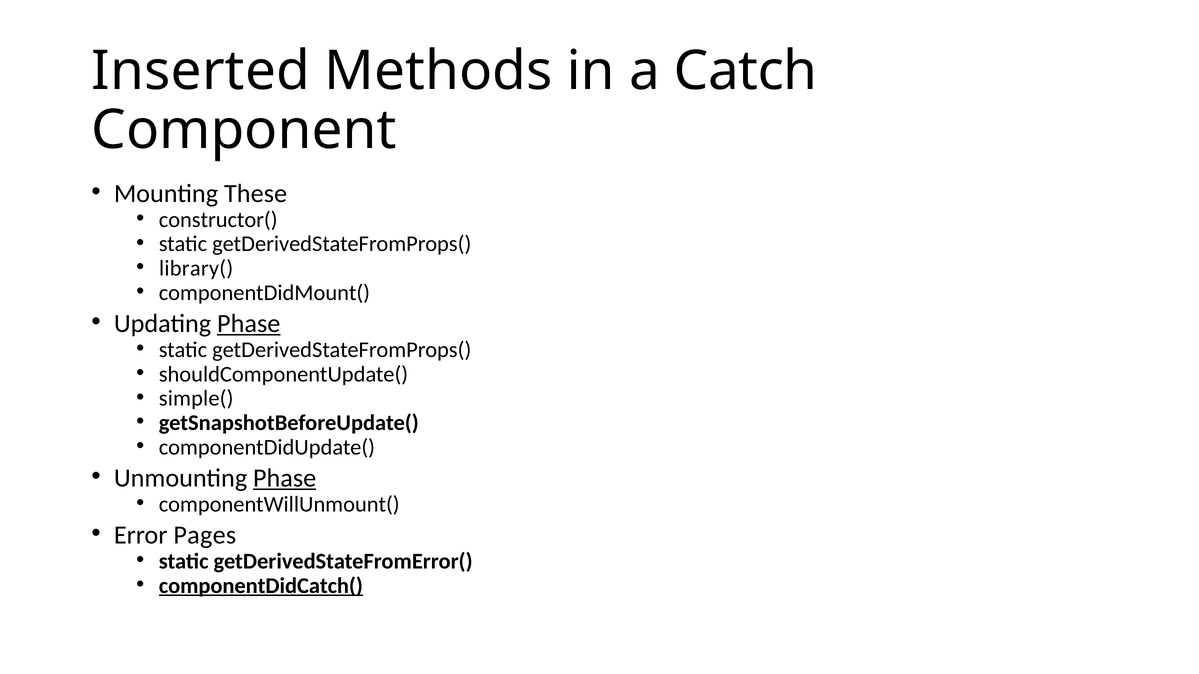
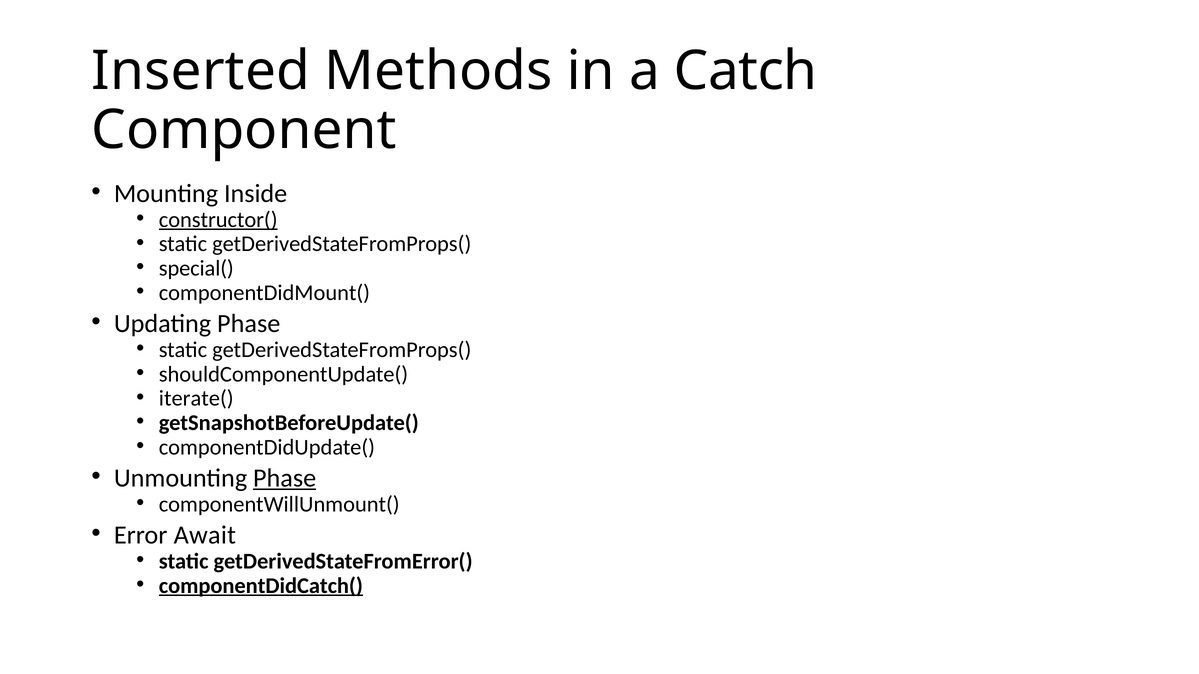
These: These -> Inside
constructor( underline: none -> present
library(: library( -> special(
Phase at (249, 324) underline: present -> none
simple(: simple( -> iterate(
Pages: Pages -> Await
